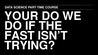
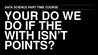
FAST: FAST -> WITH
TRYING: TRYING -> POINTS
